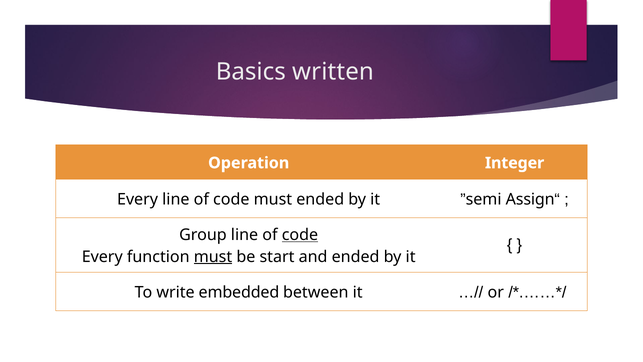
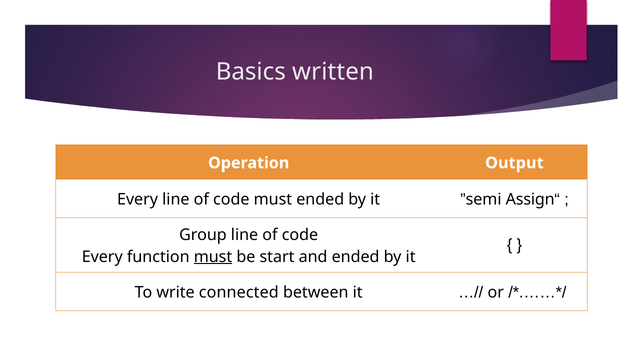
Integer: Integer -> Output
code at (300, 235) underline: present -> none
embedded: embedded -> connected
